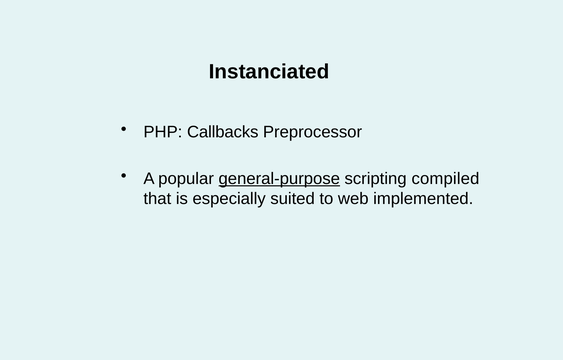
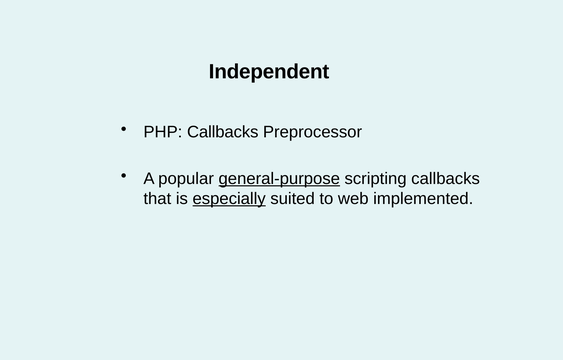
Instanciated: Instanciated -> Independent
scripting compiled: compiled -> callbacks
especially underline: none -> present
